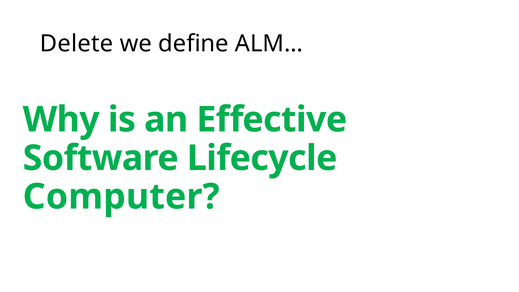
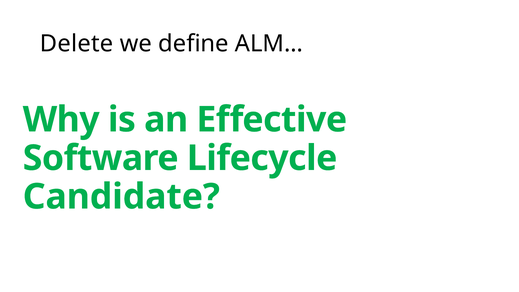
Computer: Computer -> Candidate
